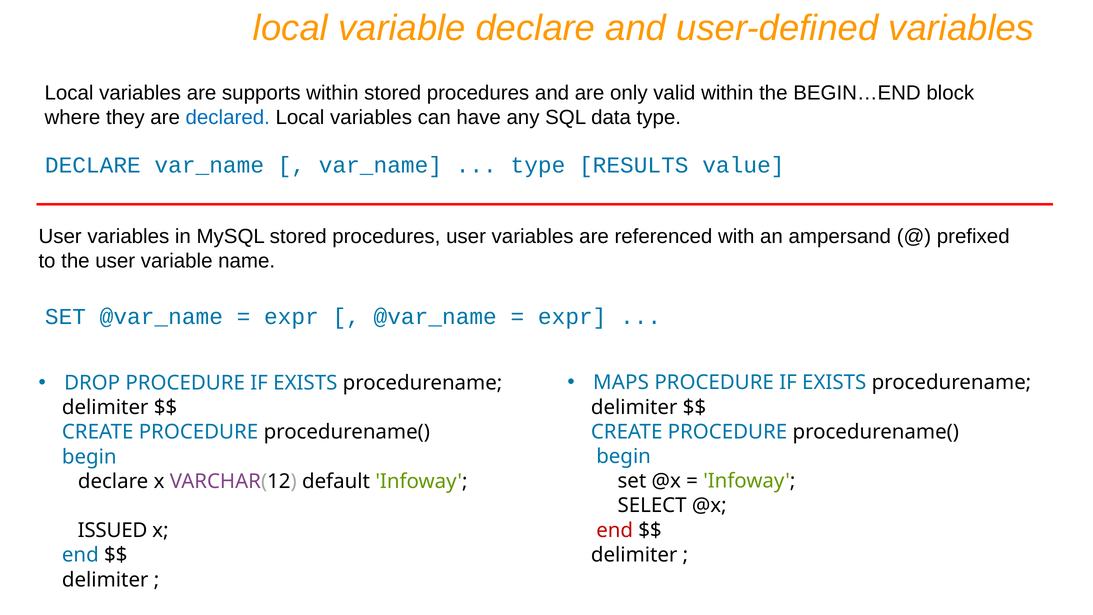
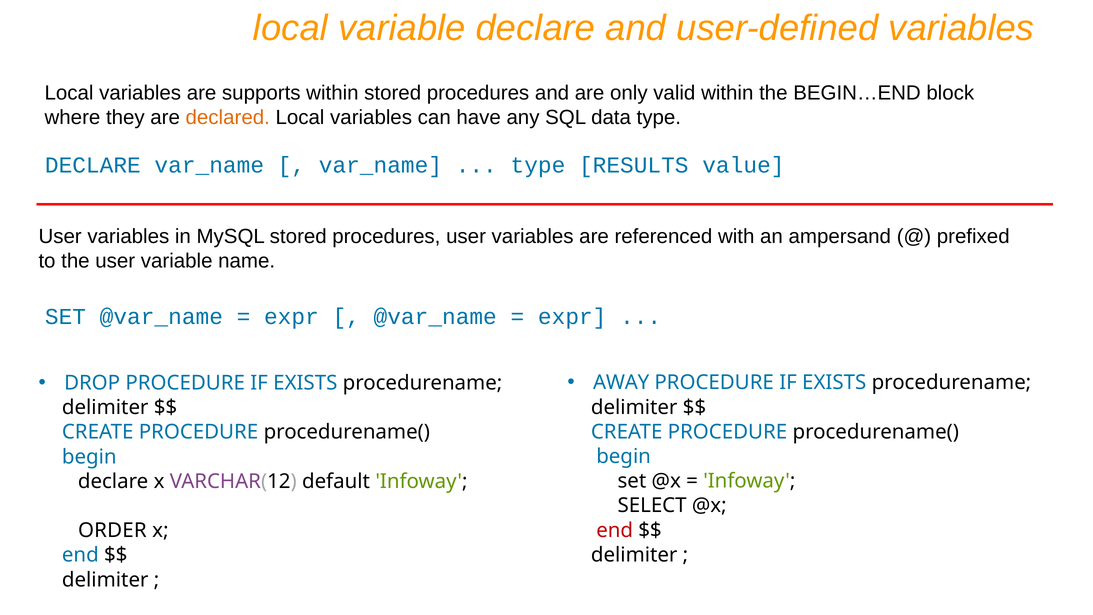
declared colour: blue -> orange
MAPS: MAPS -> AWAY
ISSUED: ISSUED -> ORDER
